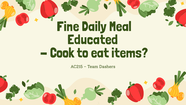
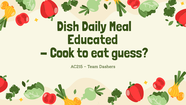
Fine: Fine -> Dish
items: items -> guess
